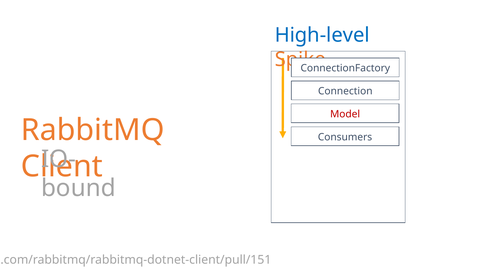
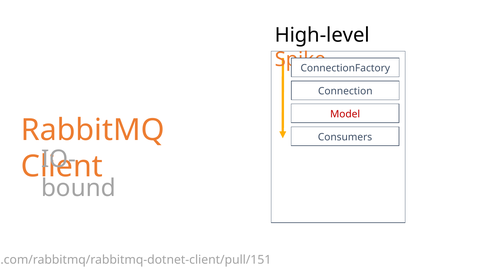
High-level colour: blue -> black
